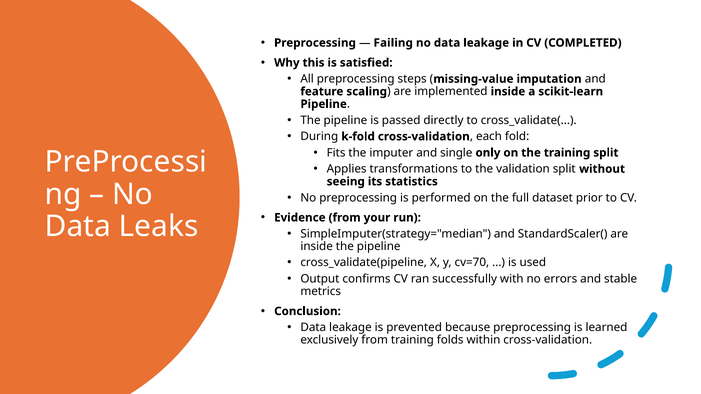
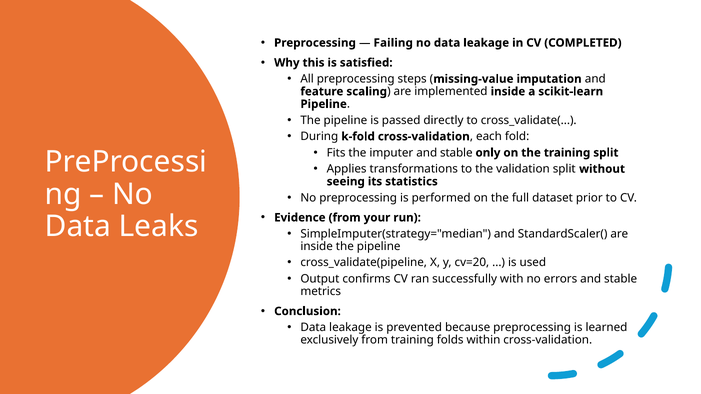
imputer and single: single -> stable
cv=70: cv=70 -> cv=20
